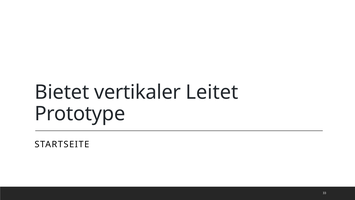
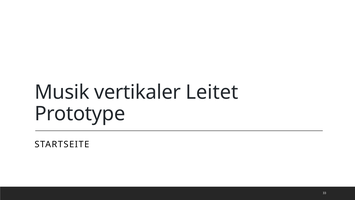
Bietet: Bietet -> Musik
